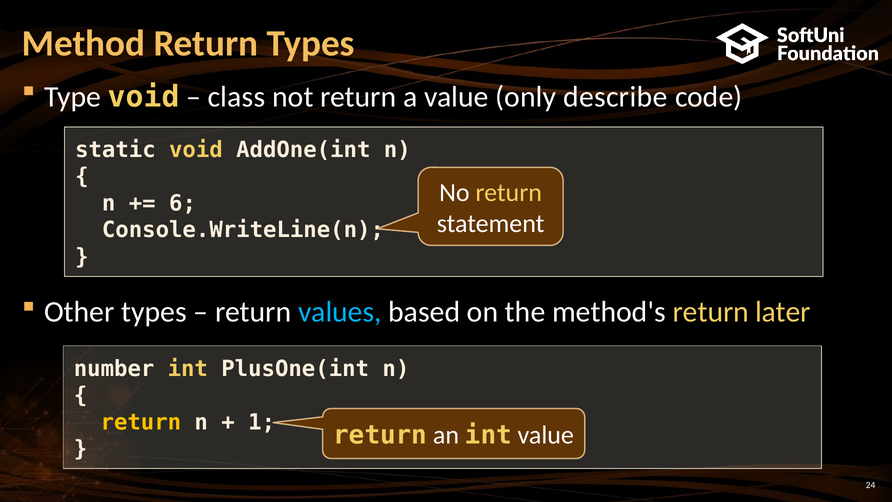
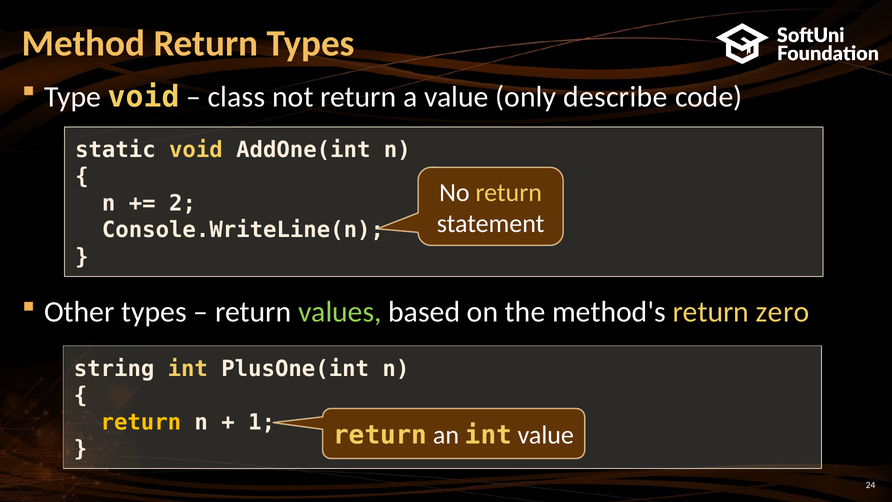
6: 6 -> 2
values colour: light blue -> light green
later: later -> zero
number: number -> string
